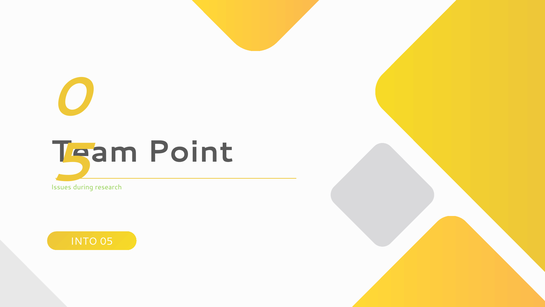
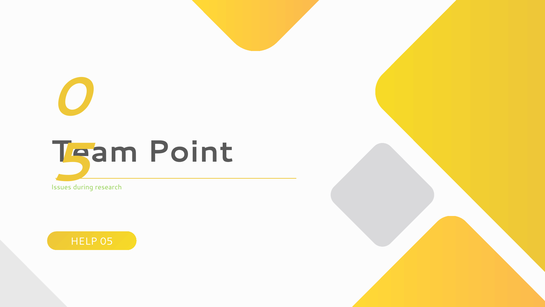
INTO: INTO -> HELP
